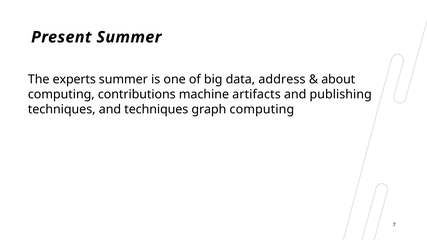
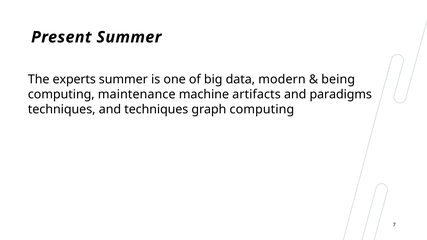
address: address -> modern
about: about -> being
contributions: contributions -> maintenance
publishing: publishing -> paradigms
